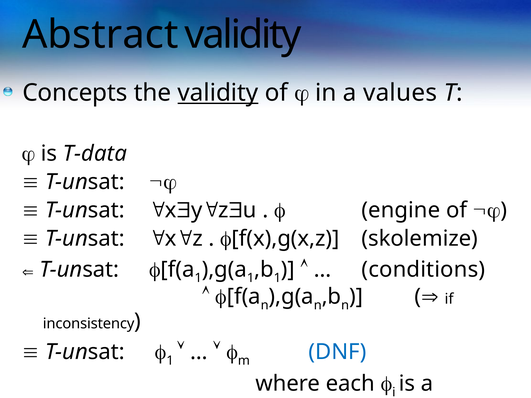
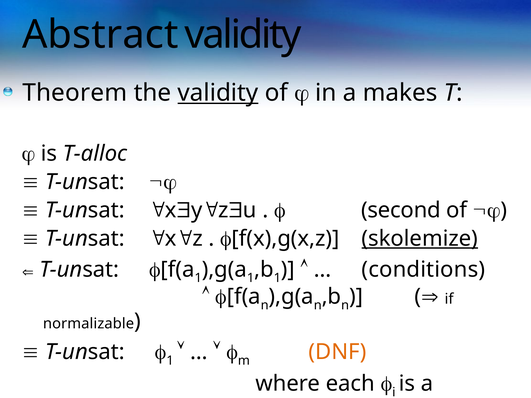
Concepts: Concepts -> Theorem
values: values -> makes
T-data: T-data -> T-alloc
engine: engine -> second
skolemize underline: none -> present
inconsistency: inconsistency -> normalizable
DNF colour: blue -> orange
